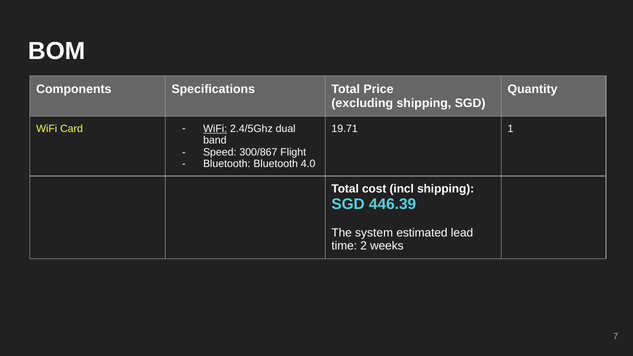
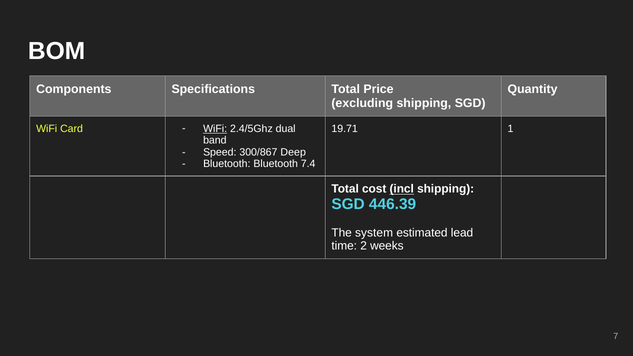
Flight: Flight -> Deep
4.0: 4.0 -> 7.4
incl underline: none -> present
